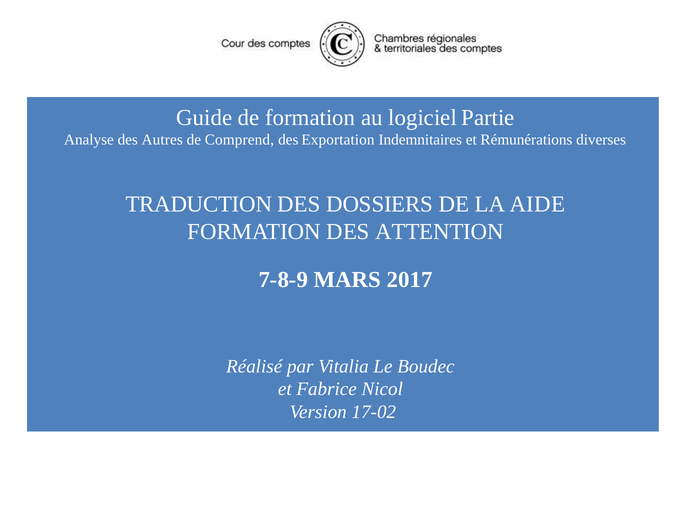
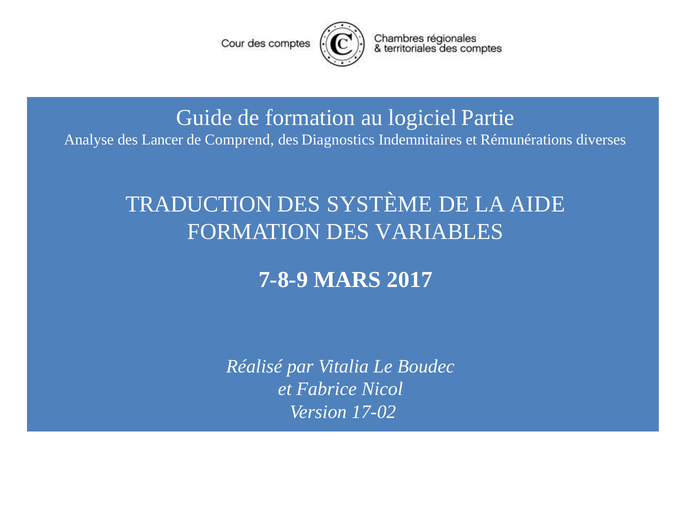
Autres: Autres -> Lancer
Exportation: Exportation -> Diagnostics
DOSSIERS: DOSSIERS -> SYSTÈME
ATTENTION: ATTENTION -> VARIABLES
